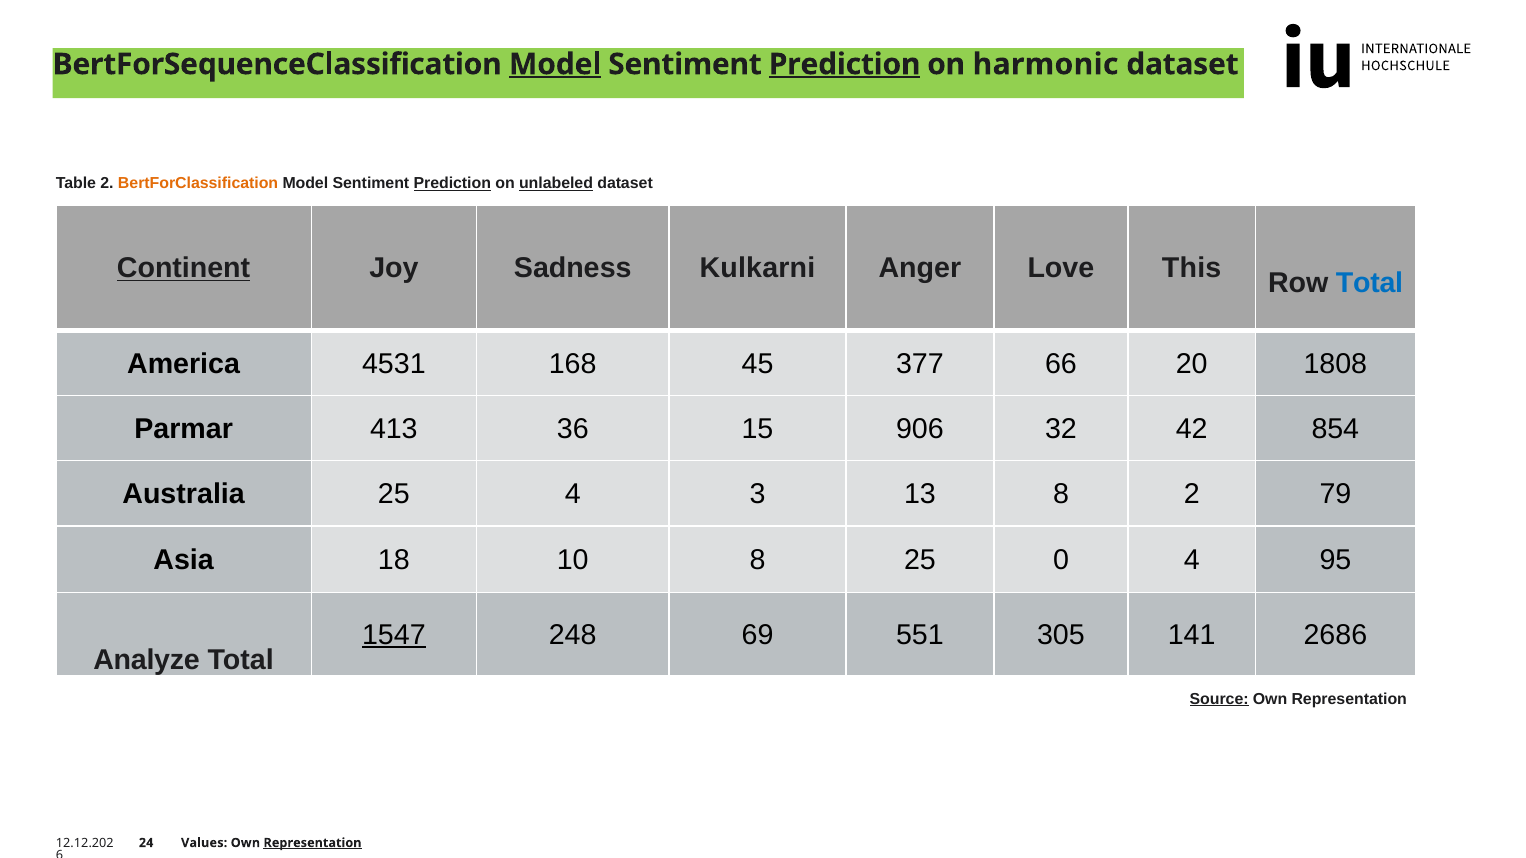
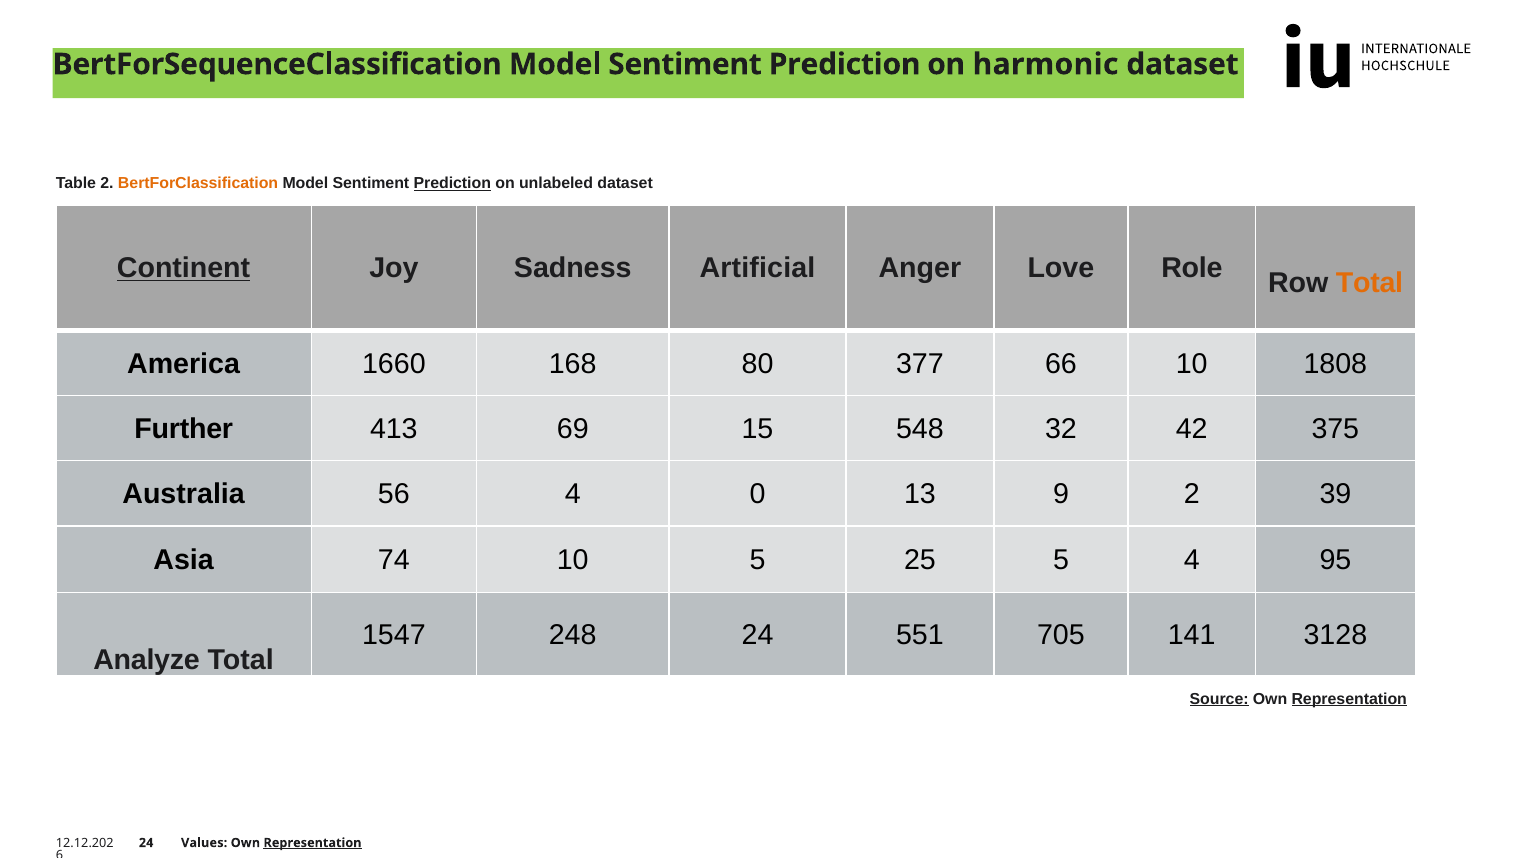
Model at (555, 64) underline: present -> none
Prediction at (845, 64) underline: present -> none
unlabeled underline: present -> none
Kulkarni: Kulkarni -> Artificial
This: This -> Role
Total at (1370, 283) colour: blue -> orange
4531: 4531 -> 1660
45: 45 -> 80
66 20: 20 -> 10
Parmar: Parmar -> Further
36: 36 -> 69
906: 906 -> 548
854: 854 -> 375
Australia 25: 25 -> 56
3: 3 -> 0
13 8: 8 -> 9
79: 79 -> 39
18: 18 -> 74
10 8: 8 -> 5
25 0: 0 -> 5
1547 underline: present -> none
248 69: 69 -> 24
305: 305 -> 705
2686: 2686 -> 3128
Representation at (1349, 699) underline: none -> present
